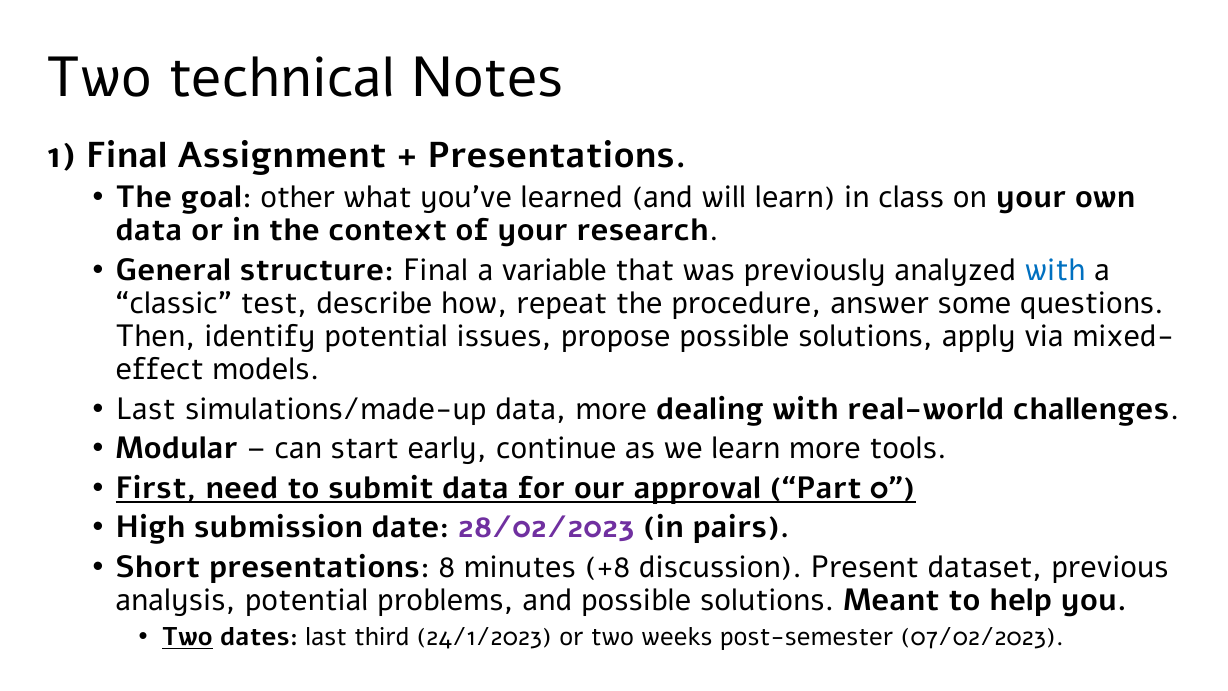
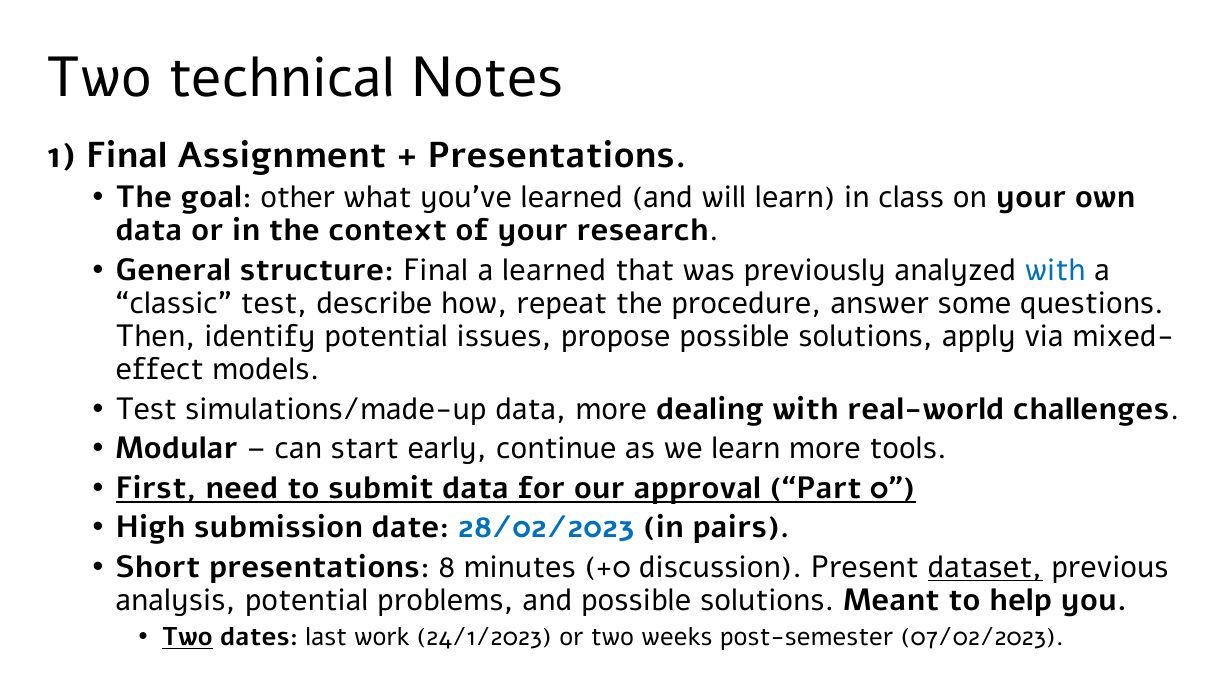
a variable: variable -> learned
Last at (146, 409): Last -> Test
28/02/2023 colour: purple -> blue
+8: +8 -> +0
dataset underline: none -> present
third: third -> work
